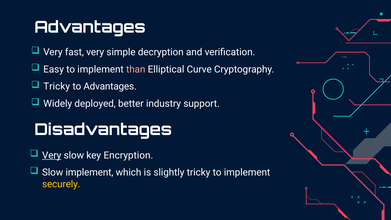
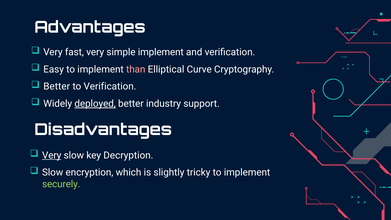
simple decryption: decryption -> implement
Tricky at (57, 86): Tricky -> Better
to Advantages: Advantages -> Verification
deployed underline: none -> present
Encryption: Encryption -> Decryption
Slow implement: implement -> encryption
securely colour: yellow -> light green
